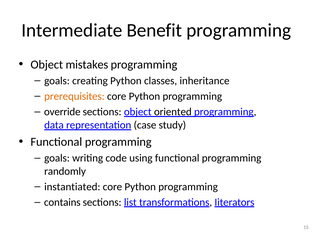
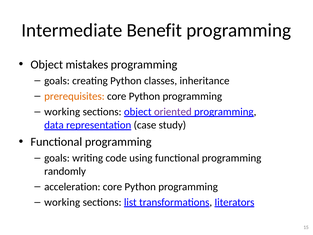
override at (62, 112): override -> working
oriented colour: black -> purple
instantiated: instantiated -> acceleration
contains at (62, 202): contains -> working
